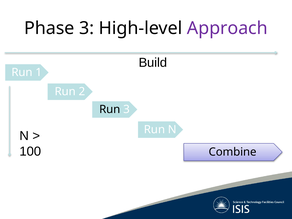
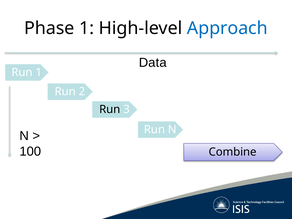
Phase 3: 3 -> 1
Approach colour: purple -> blue
Build: Build -> Data
